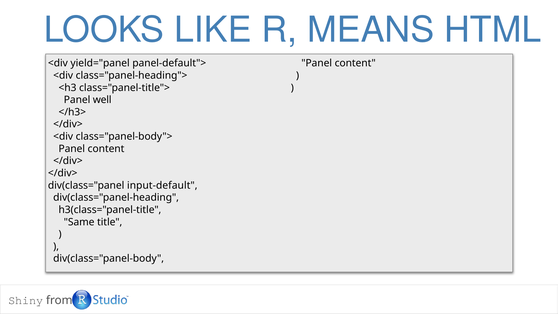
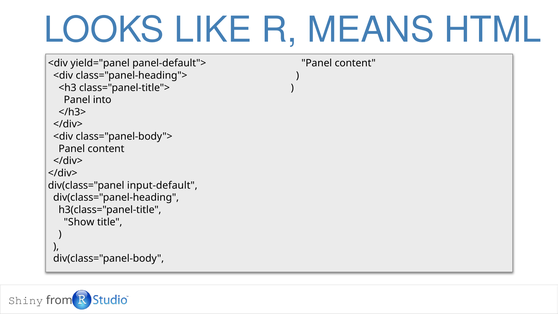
well: well -> into
Same: Same -> Show
